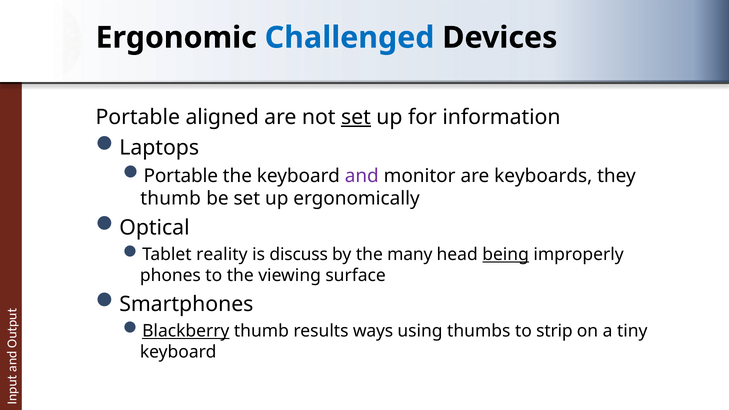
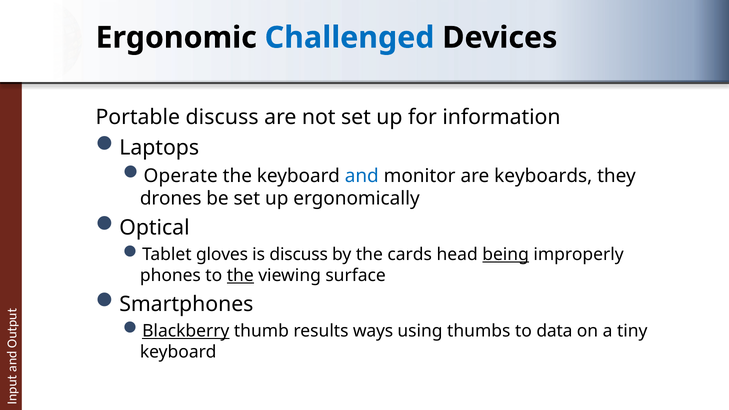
Portable aligned: aligned -> discuss
set at (356, 117) underline: present -> none
Portable at (181, 176): Portable -> Operate
and colour: purple -> blue
thumb at (171, 199): thumb -> drones
reality: reality -> gloves
many: many -> cards
the at (240, 276) underline: none -> present
strip: strip -> data
